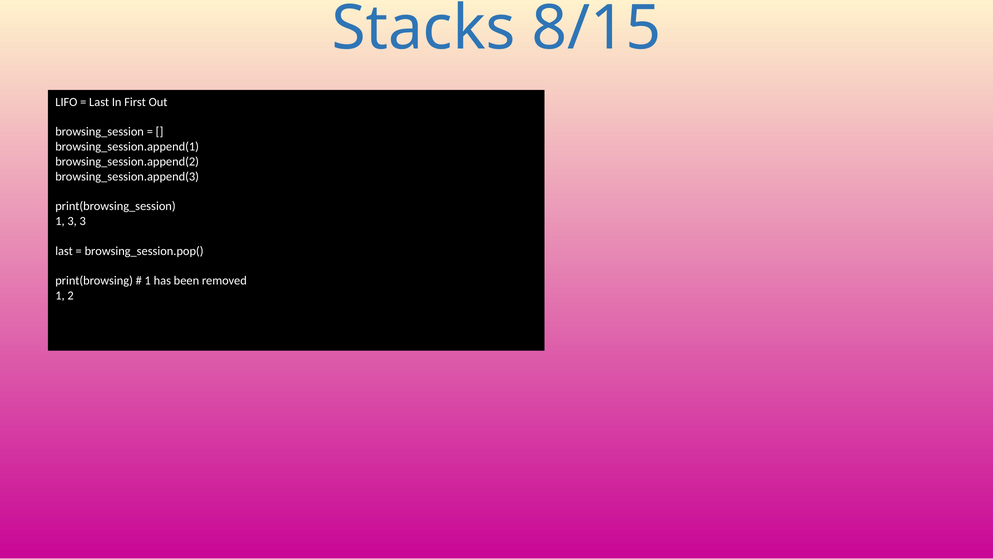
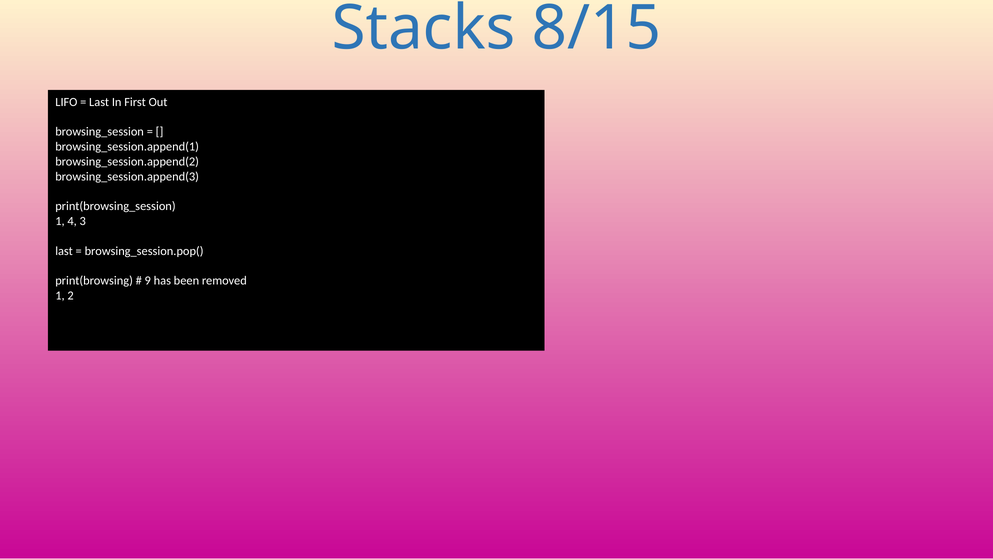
1 3: 3 -> 4
1 at (148, 281): 1 -> 9
